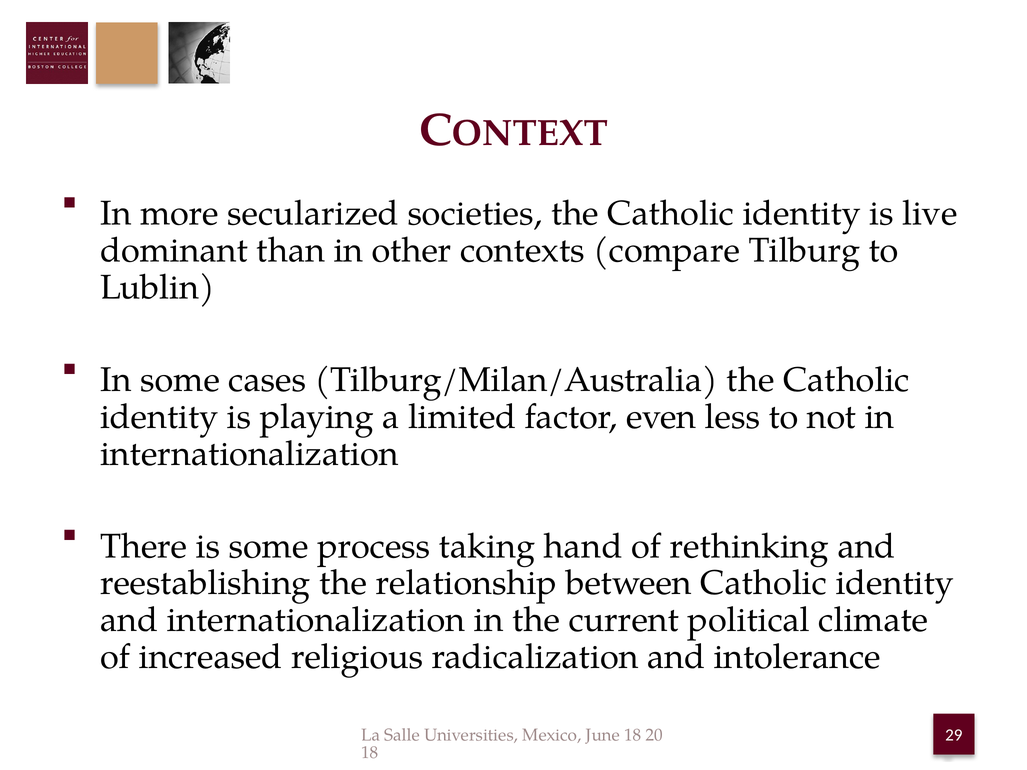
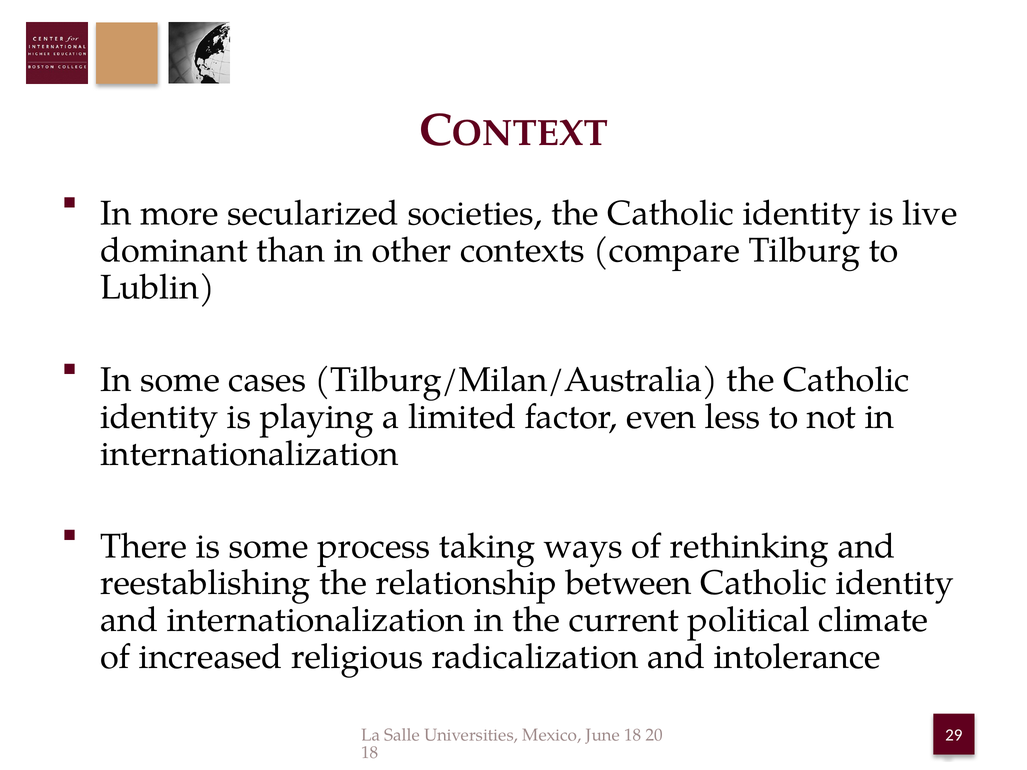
hand: hand -> ways
